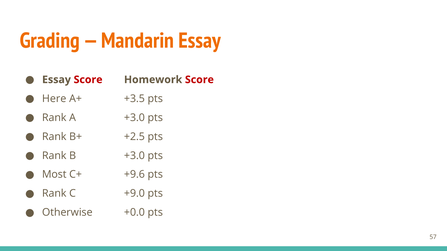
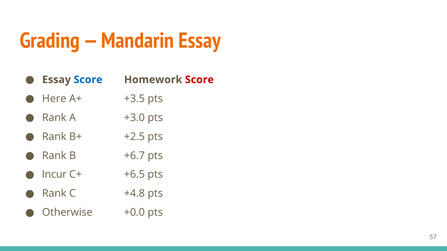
Score at (88, 80) colour: red -> blue
B +3.0: +3.0 -> +6.7
Most: Most -> Incur
+9.6: +9.6 -> +6.5
+9.0: +9.0 -> +4.8
